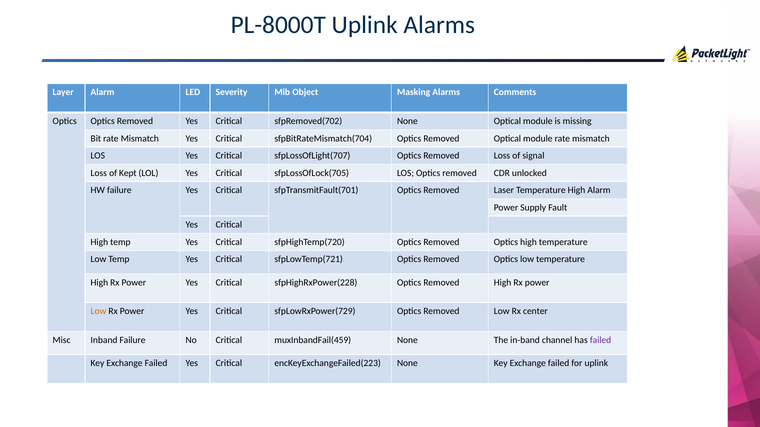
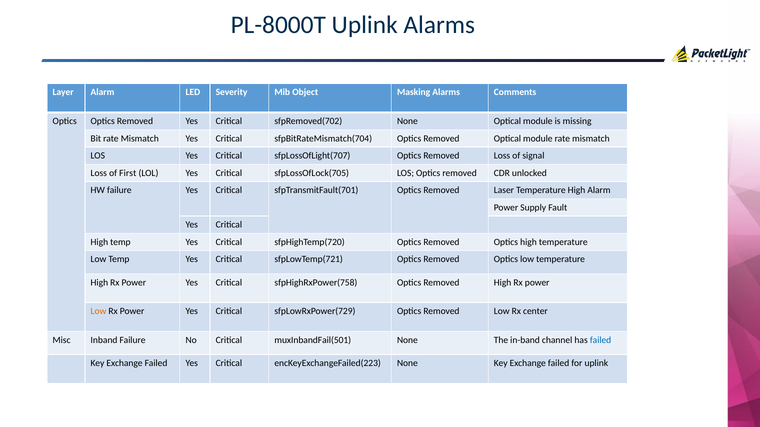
Kept: Kept -> First
sfpHighRxPower(228: sfpHighRxPower(228 -> sfpHighRxPower(758
muxInbandFail(459: muxInbandFail(459 -> muxInbandFail(501
failed at (601, 341) colour: purple -> blue
